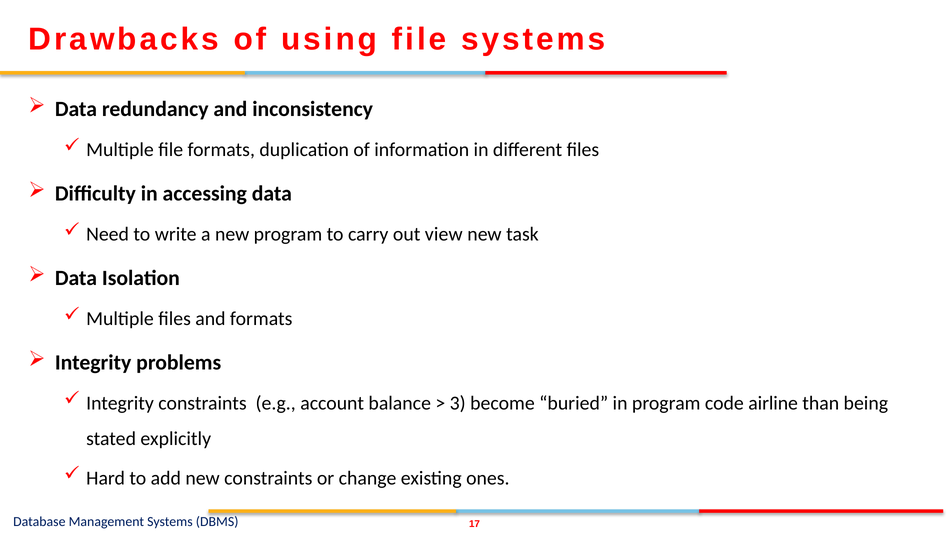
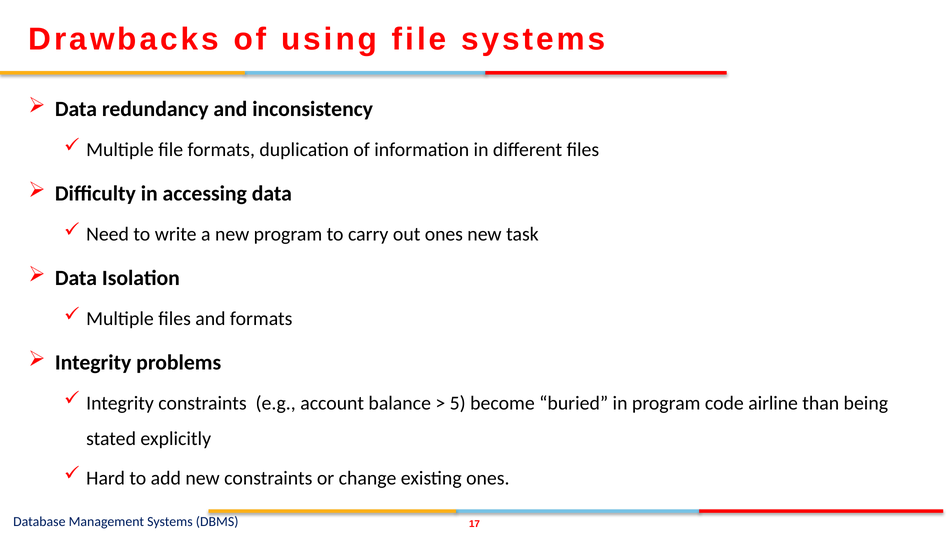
out view: view -> ones
3: 3 -> 5
